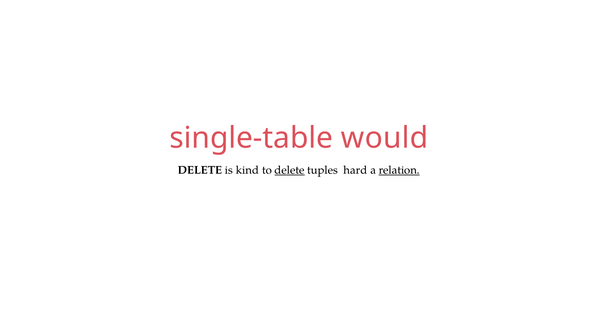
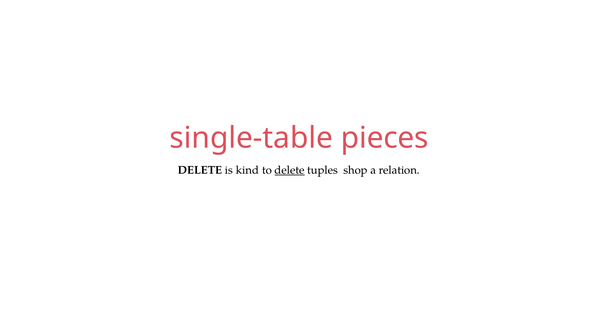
would: would -> pieces
hard: hard -> shop
relation underline: present -> none
